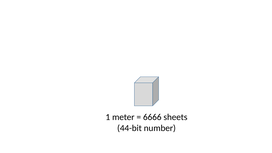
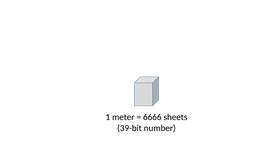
44-bit: 44-bit -> 39-bit
